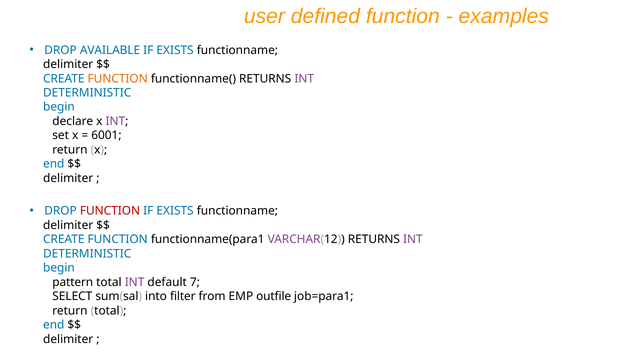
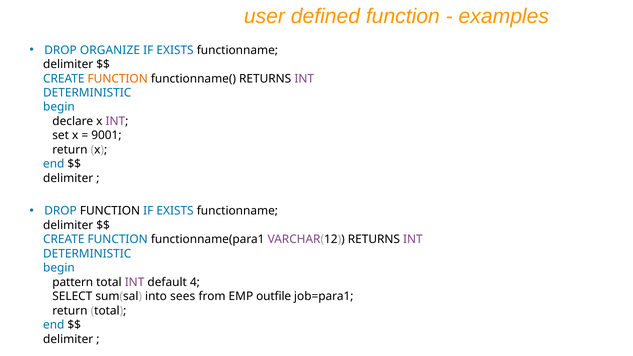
AVAILABLE: AVAILABLE -> ORGANIZE
6001: 6001 -> 9001
FUNCTION at (110, 211) colour: red -> black
7: 7 -> 4
filter: filter -> sees
